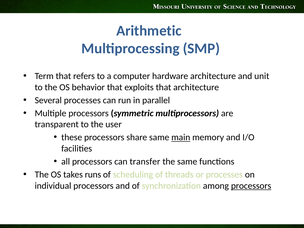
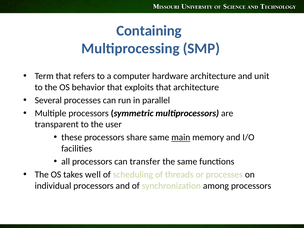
Arithmetic: Arithmetic -> Containing
runs: runs -> well
processors at (251, 186) underline: present -> none
